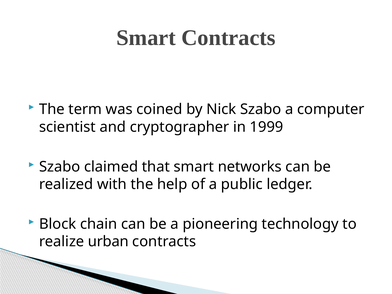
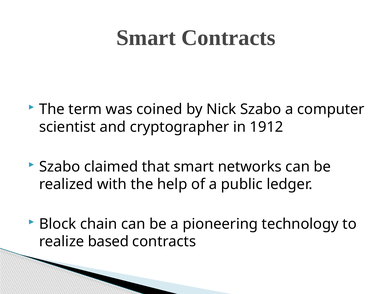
1999: 1999 -> 1912
urban: urban -> based
